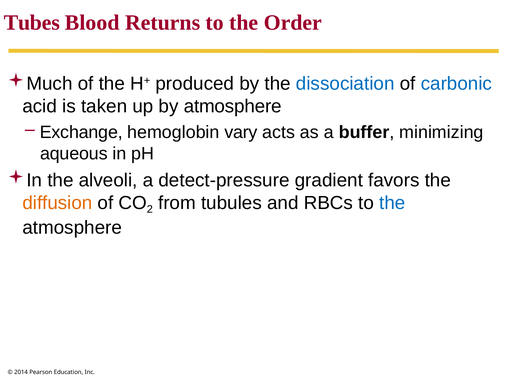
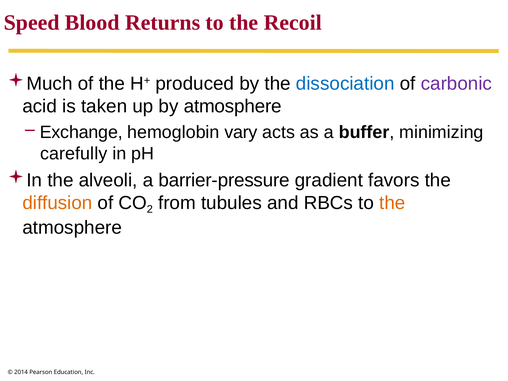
Tubes: Tubes -> Speed
Order: Order -> Recoil
carbonic colour: blue -> purple
aqueous: aqueous -> carefully
detect-pressure: detect-pressure -> barrier-pressure
the at (392, 203) colour: blue -> orange
